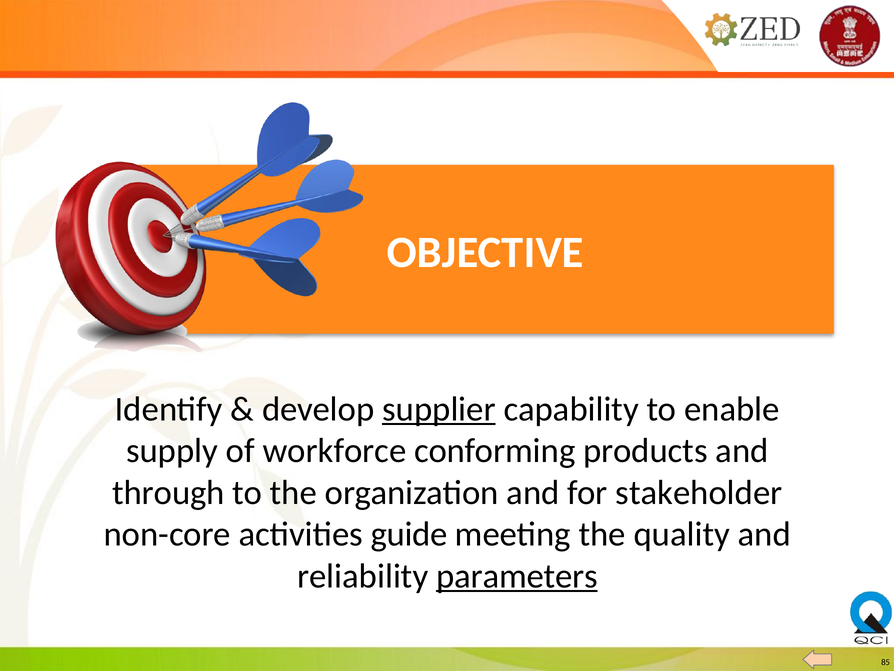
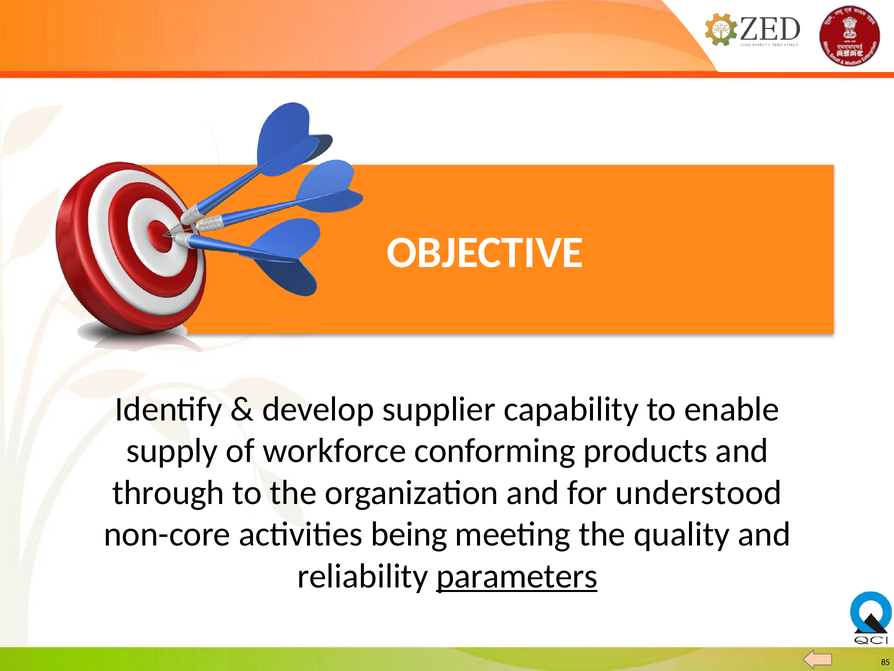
supplier underline: present -> none
stakeholder: stakeholder -> understood
guide: guide -> being
